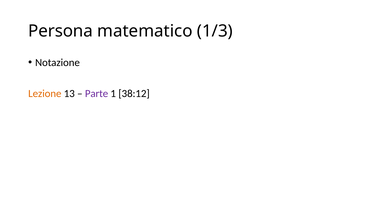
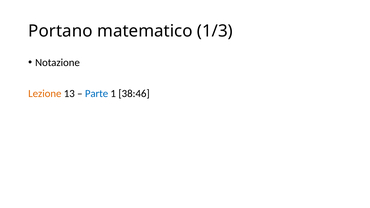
Persona: Persona -> Portano
Parte colour: purple -> blue
38:12: 38:12 -> 38:46
